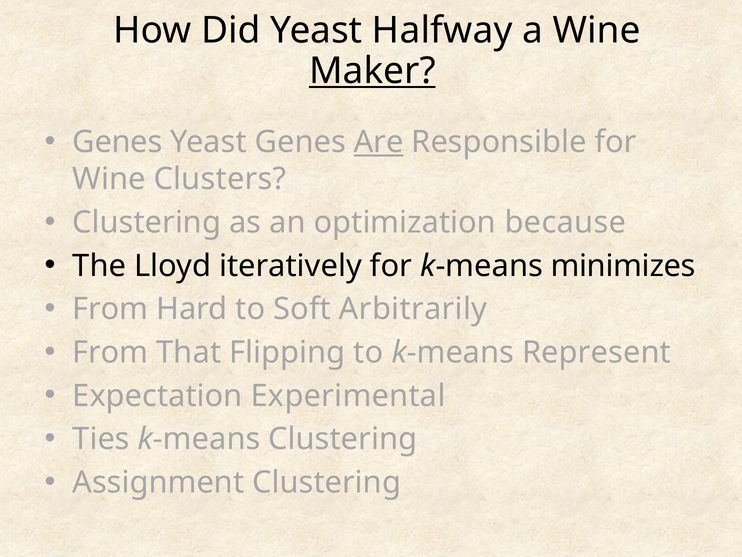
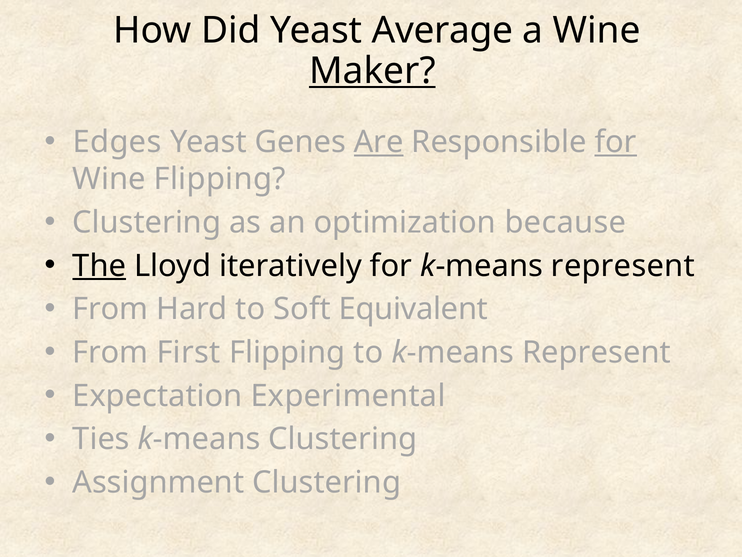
Halfway: Halfway -> Average
Genes at (117, 142): Genes -> Edges
for at (616, 142) underline: none -> present
Wine Clusters: Clusters -> Flipping
The underline: none -> present
for k-means minimizes: minimizes -> represent
Arbitrarily: Arbitrarily -> Equivalent
That: That -> First
